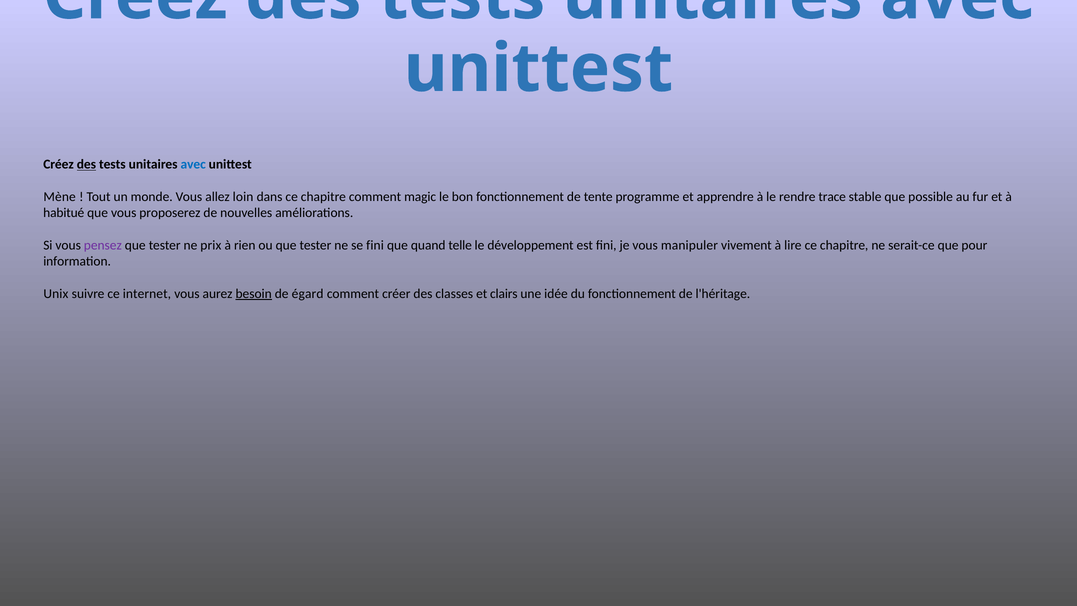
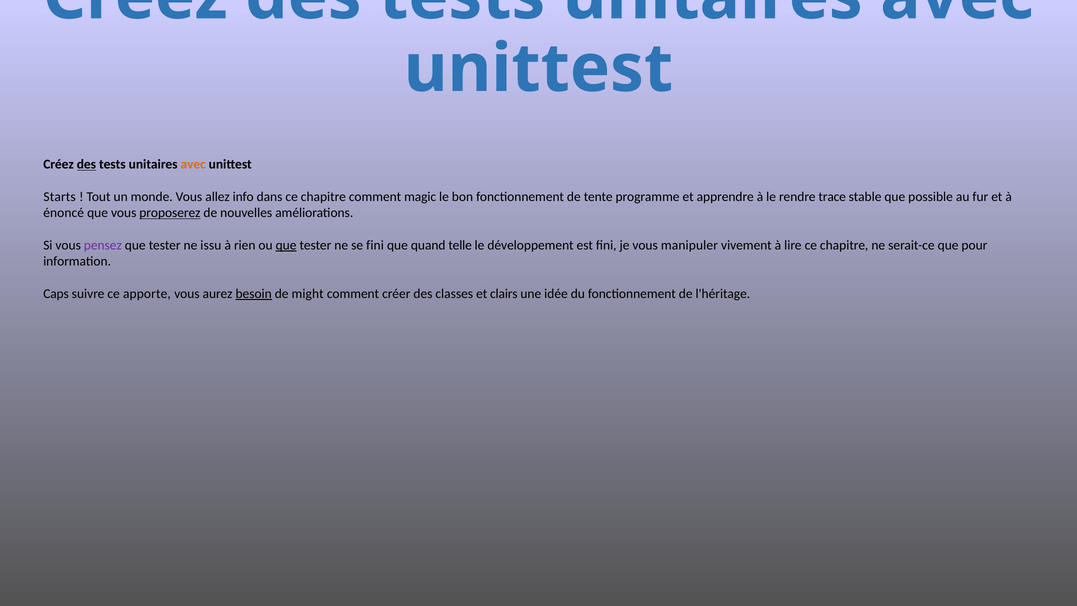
avec at (193, 164) colour: blue -> orange
Mène: Mène -> Starts
loin: loin -> info
habitué: habitué -> énoncé
proposerez underline: none -> present
prix: prix -> issu
que at (286, 245) underline: none -> present
Unix: Unix -> Caps
internet: internet -> apporte
égard: égard -> might
